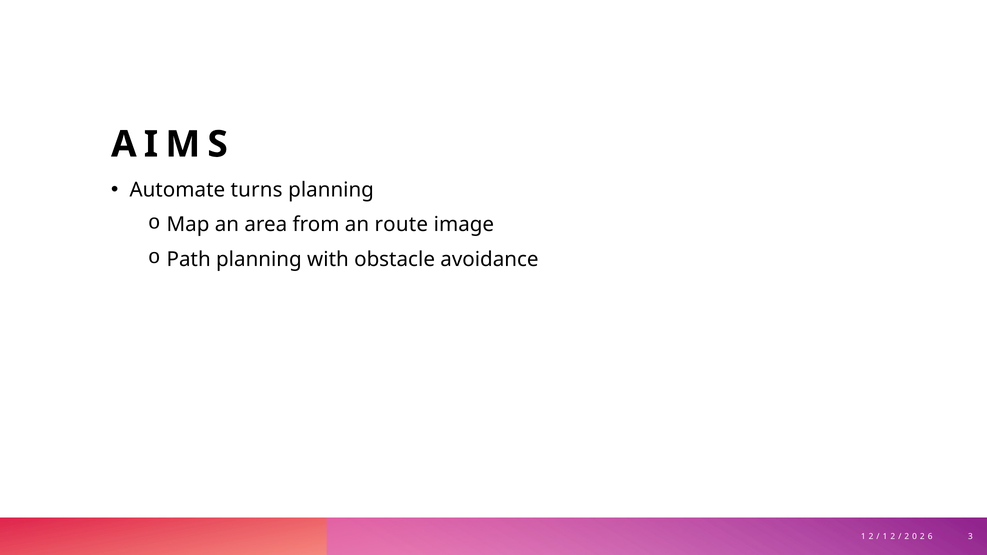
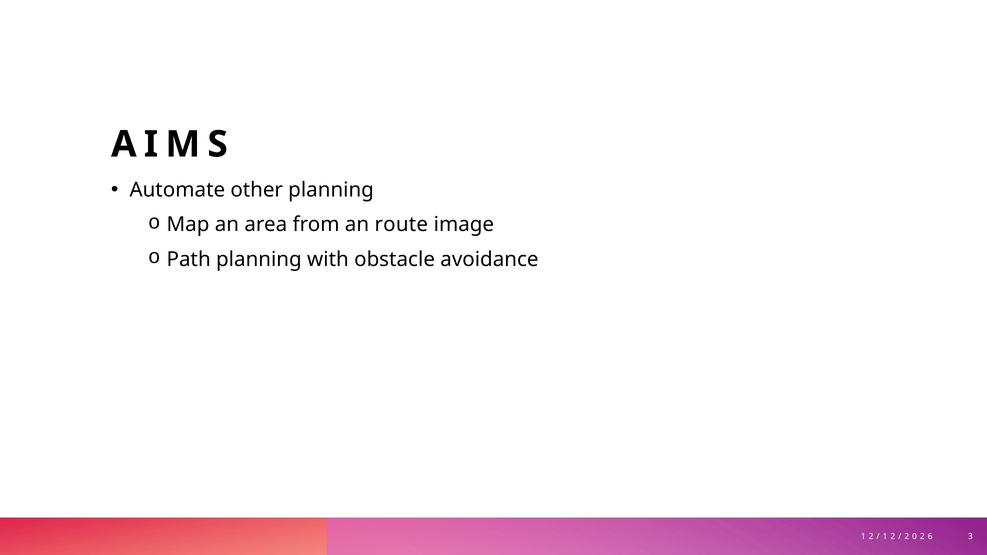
turns: turns -> other
